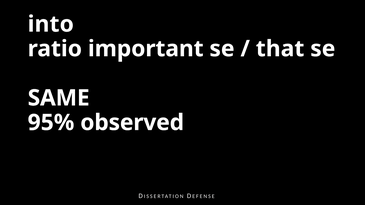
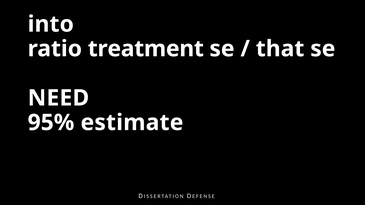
important: important -> treatment
SAME: SAME -> NEED
observed: observed -> estimate
